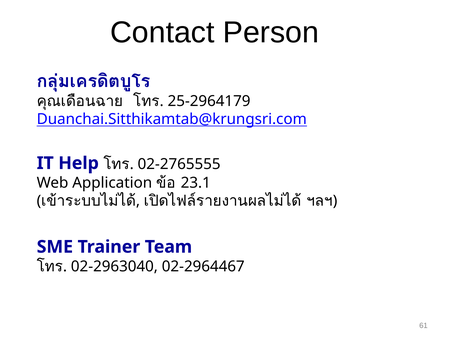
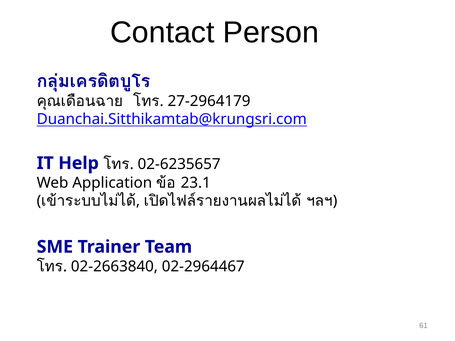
25-2964179: 25-2964179 -> 27-2964179
02-2765555: 02-2765555 -> 02-6235657
02-2963040: 02-2963040 -> 02-2663840
